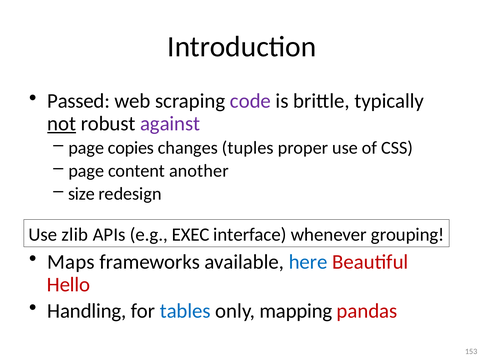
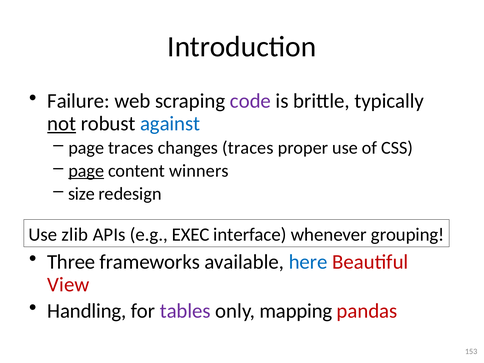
Passed: Passed -> Failure
against colour: purple -> blue
page copies: copies -> traces
changes tuples: tuples -> traces
page at (86, 171) underline: none -> present
another: another -> winners
Maps: Maps -> Three
Hello: Hello -> View
tables colour: blue -> purple
